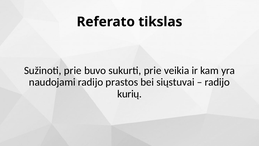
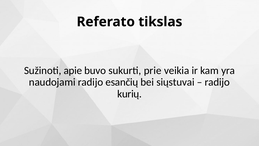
Sužinoti prie: prie -> apie
prastos: prastos -> esančių
